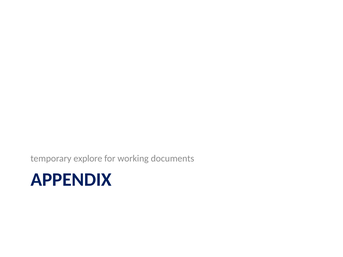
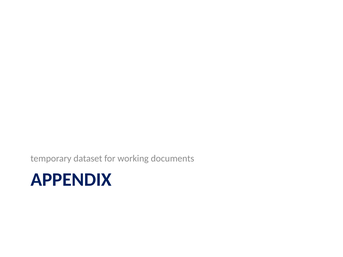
explore: explore -> dataset
